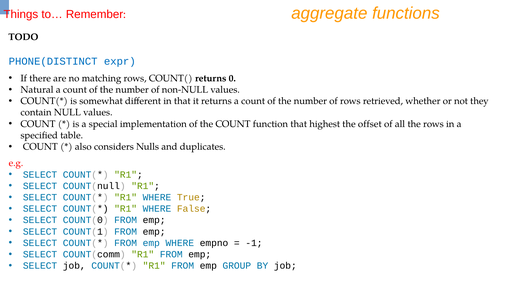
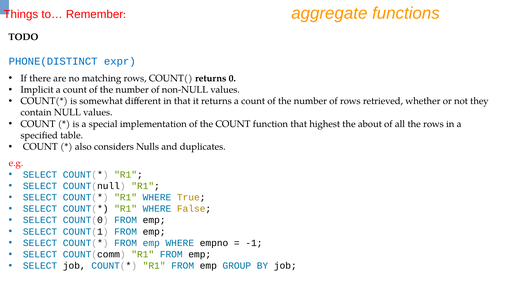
Natural: Natural -> Implicit
offset: offset -> about
